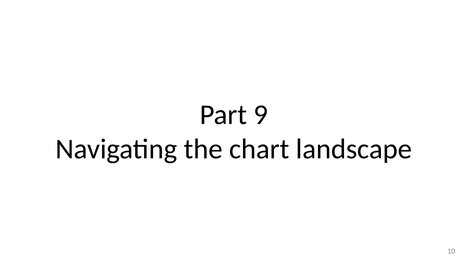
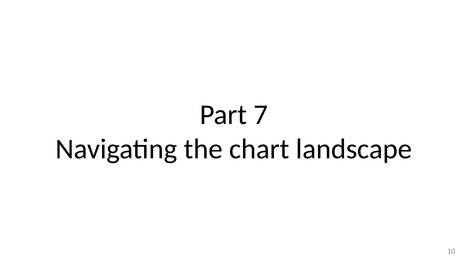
9: 9 -> 7
